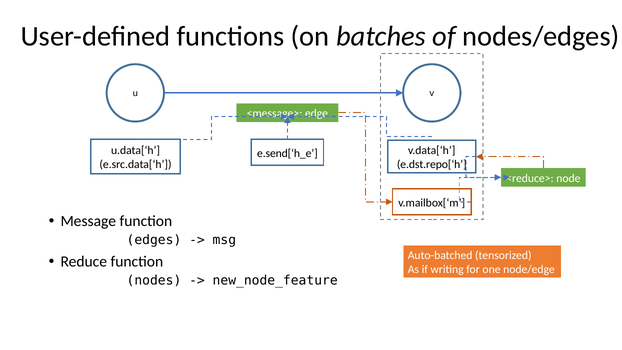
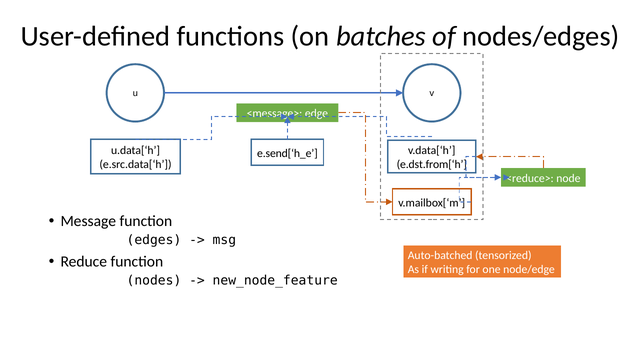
e.dst.repo[‘h: e.dst.repo[‘h -> e.dst.from[‘h
